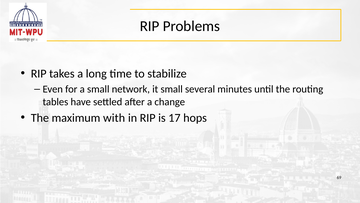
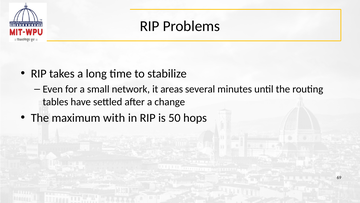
it small: small -> areas
17: 17 -> 50
